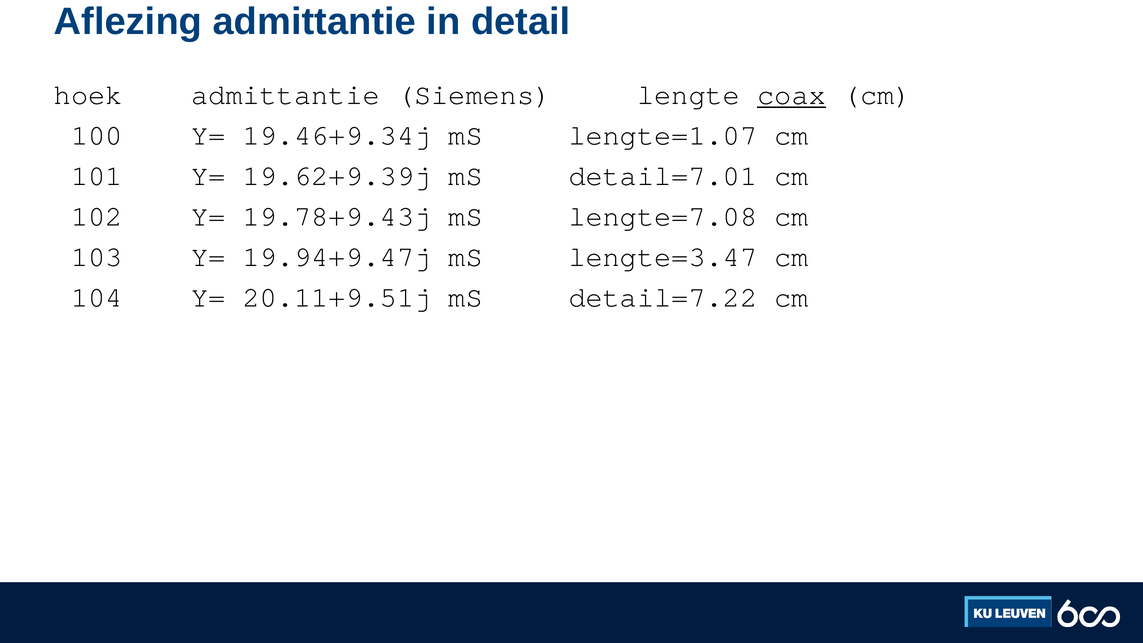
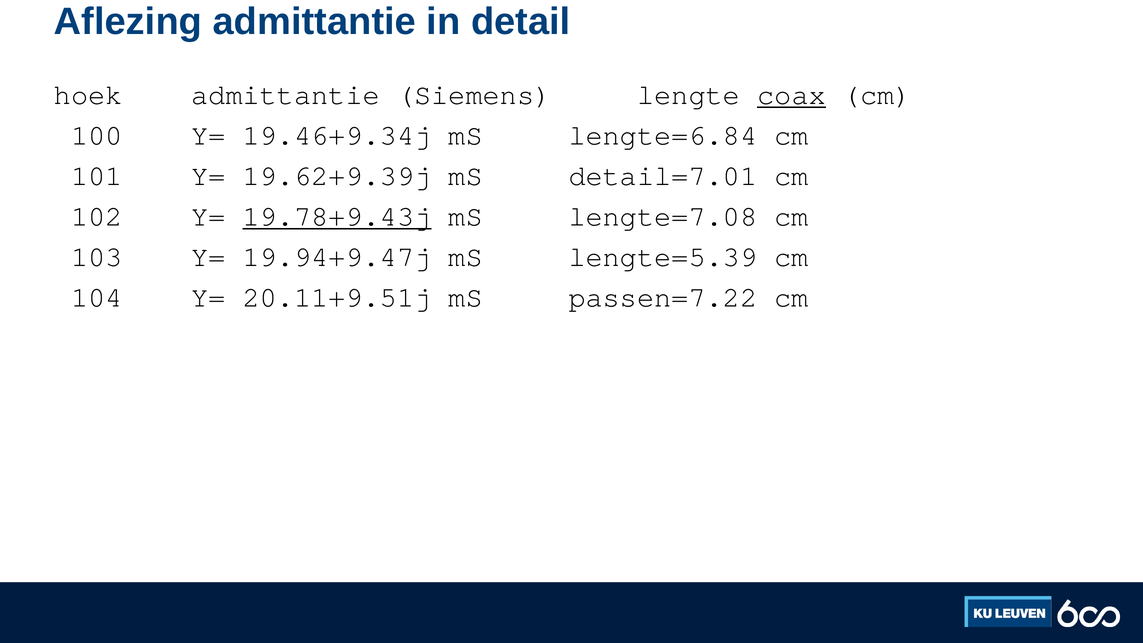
lengte=1.07: lengte=1.07 -> lengte=6.84
19.78+9.43j underline: none -> present
lengte=3.47: lengte=3.47 -> lengte=5.39
detail=7.22: detail=7.22 -> passen=7.22
